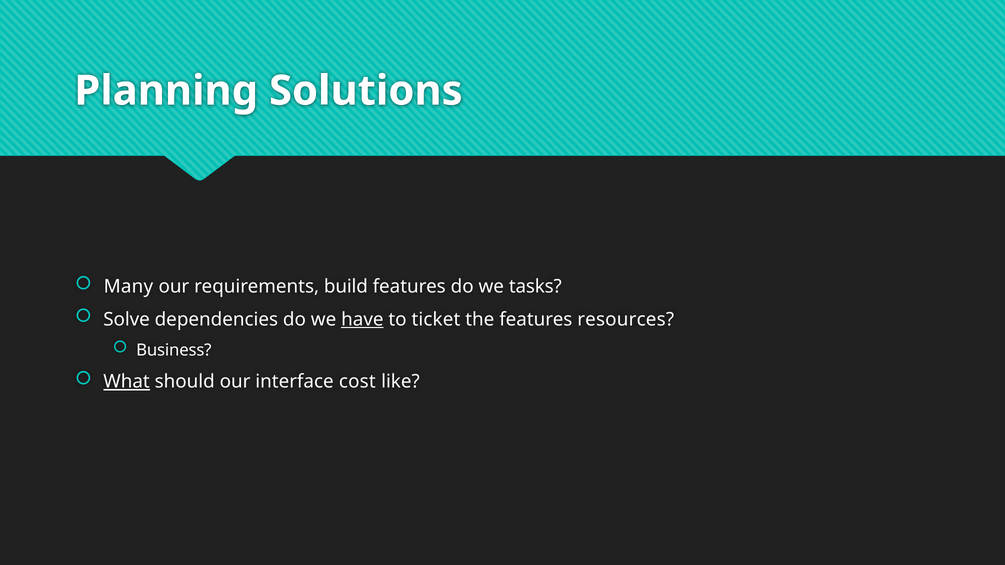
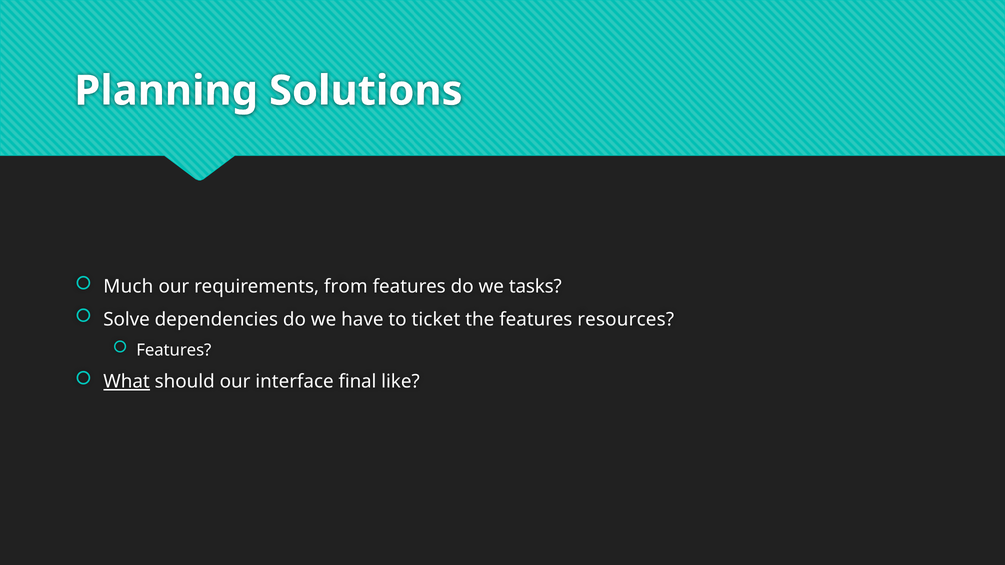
Many: Many -> Much
build: build -> from
have underline: present -> none
Business at (174, 350): Business -> Features
cost: cost -> final
